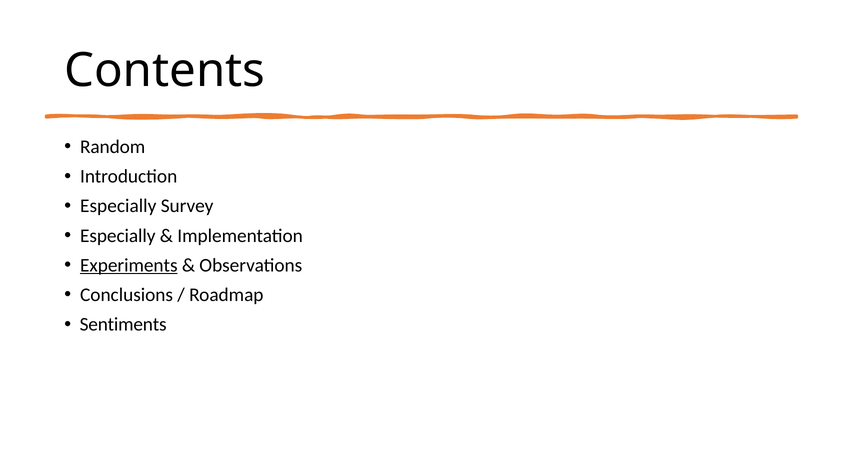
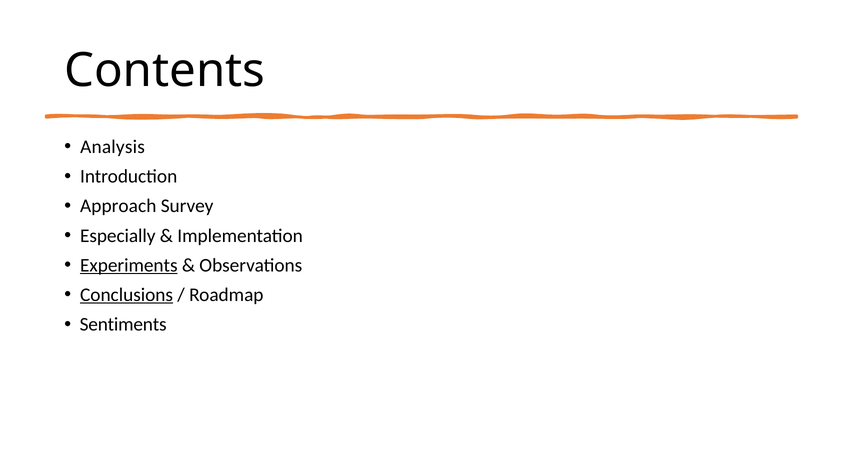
Random: Random -> Analysis
Especially at (118, 206): Especially -> Approach
Conclusions underline: none -> present
